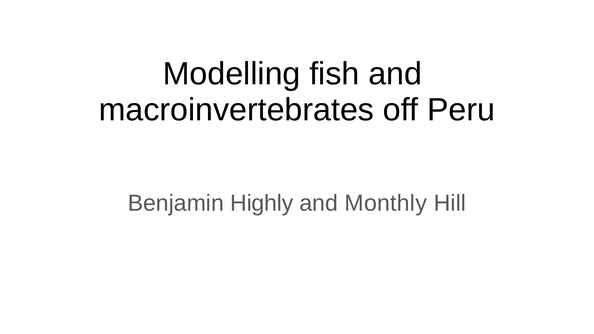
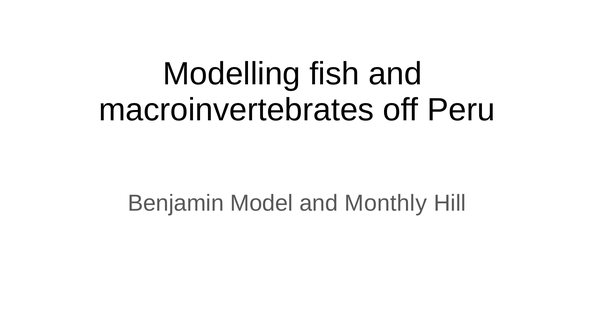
Highly: Highly -> Model
